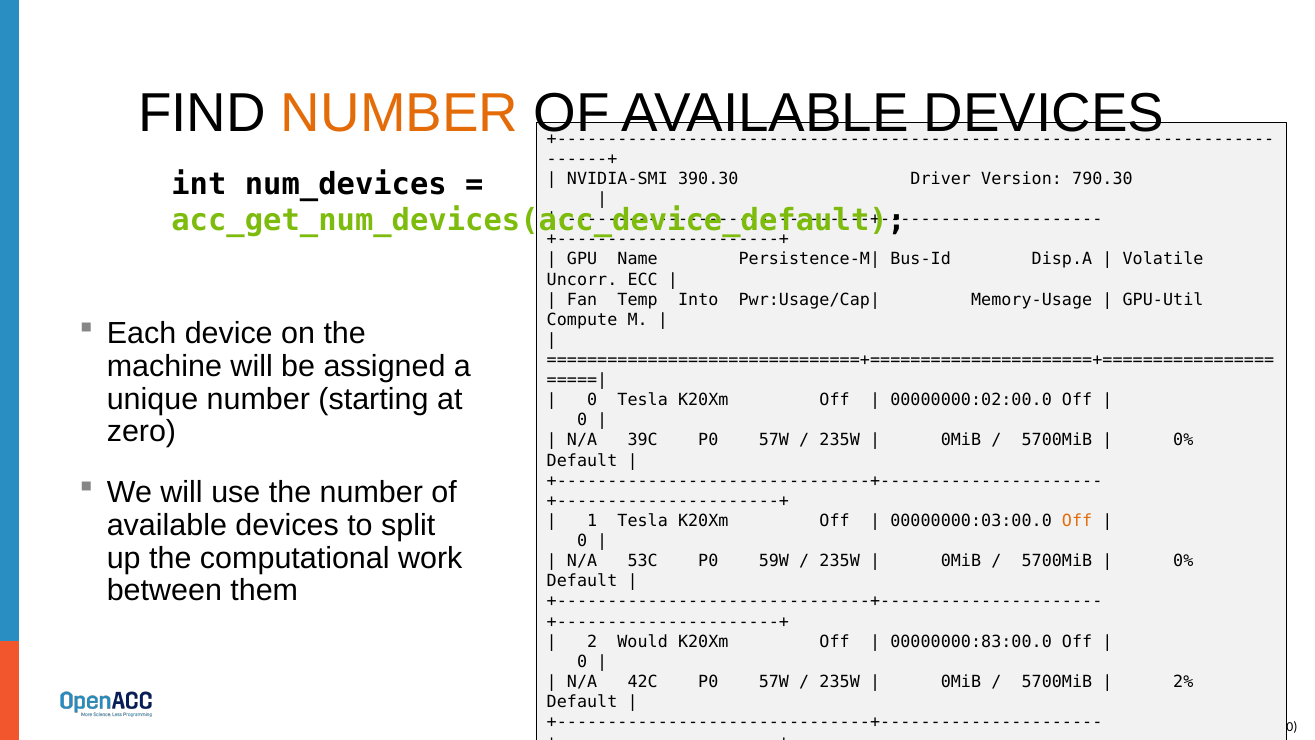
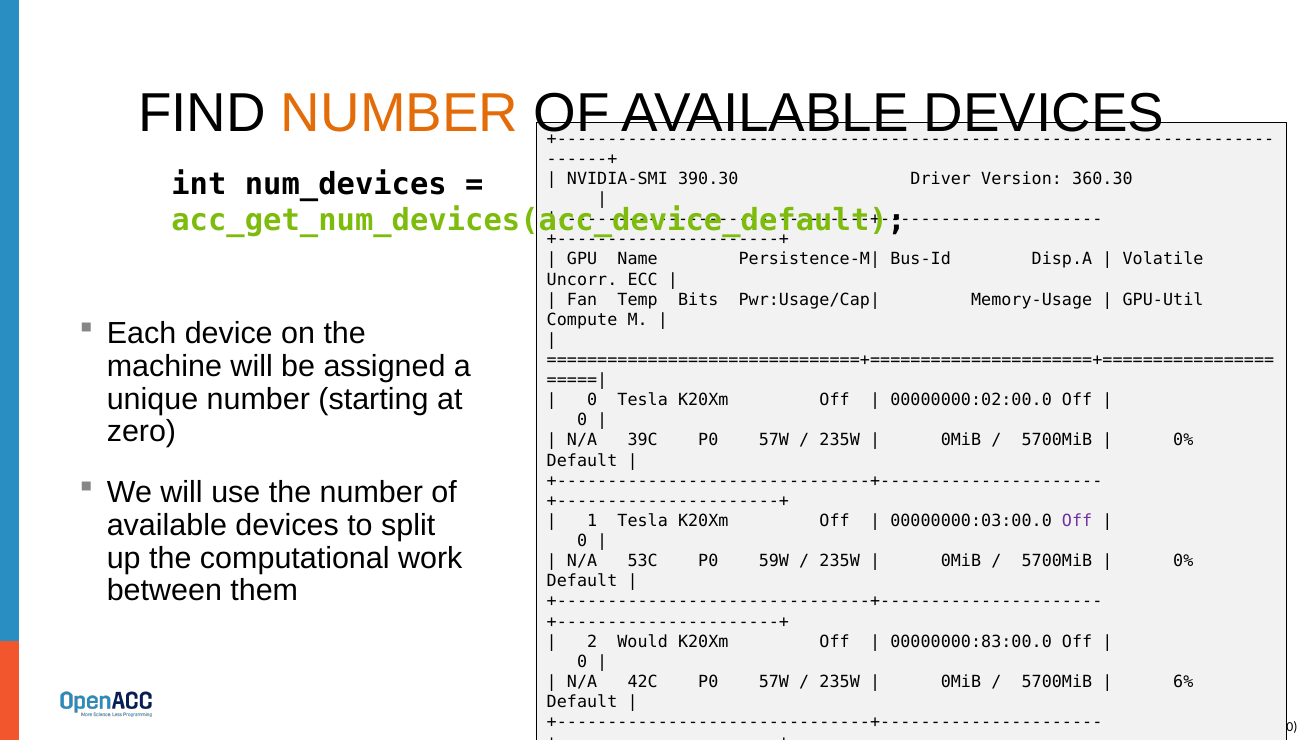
790.30: 790.30 -> 360.30
Into: Into -> Bits
Off at (1077, 521) colour: orange -> purple
2%: 2% -> 6%
